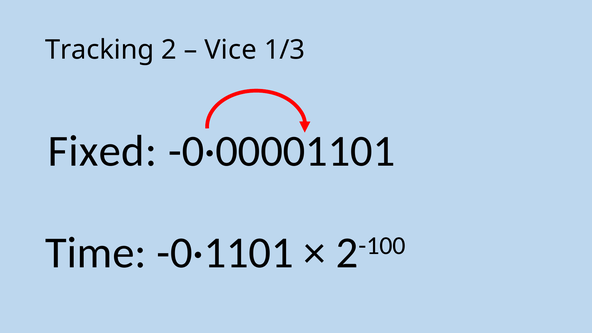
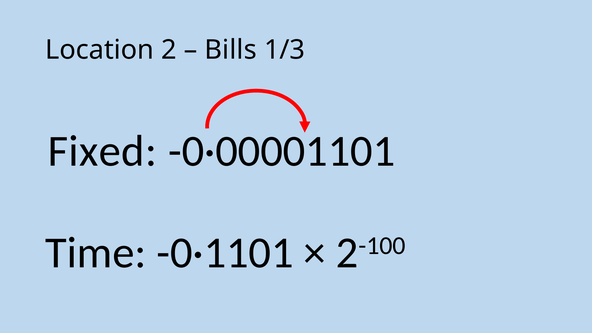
Tracking: Tracking -> Location
Vice: Vice -> Bills
